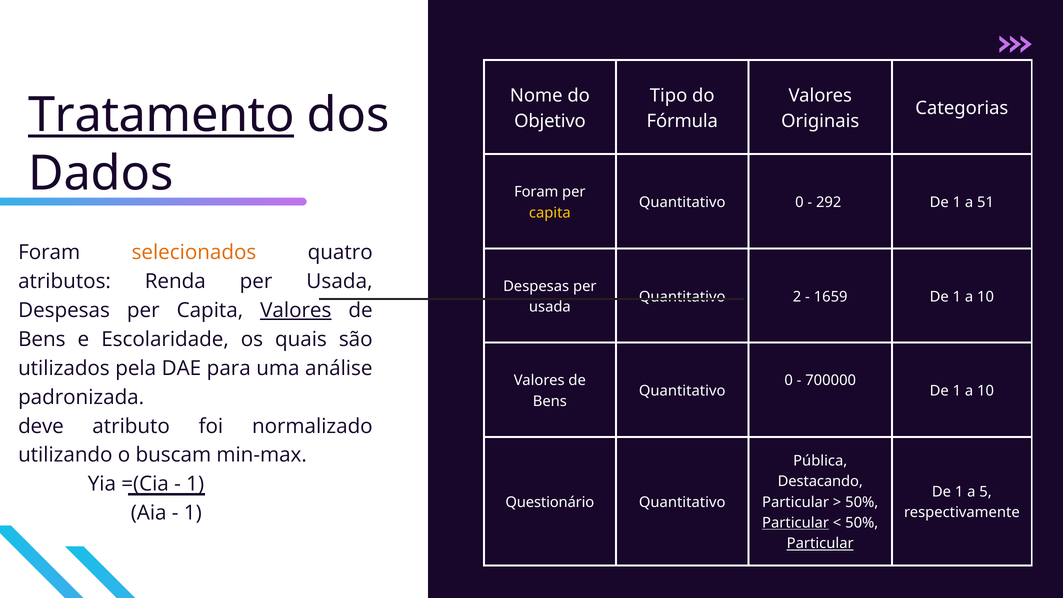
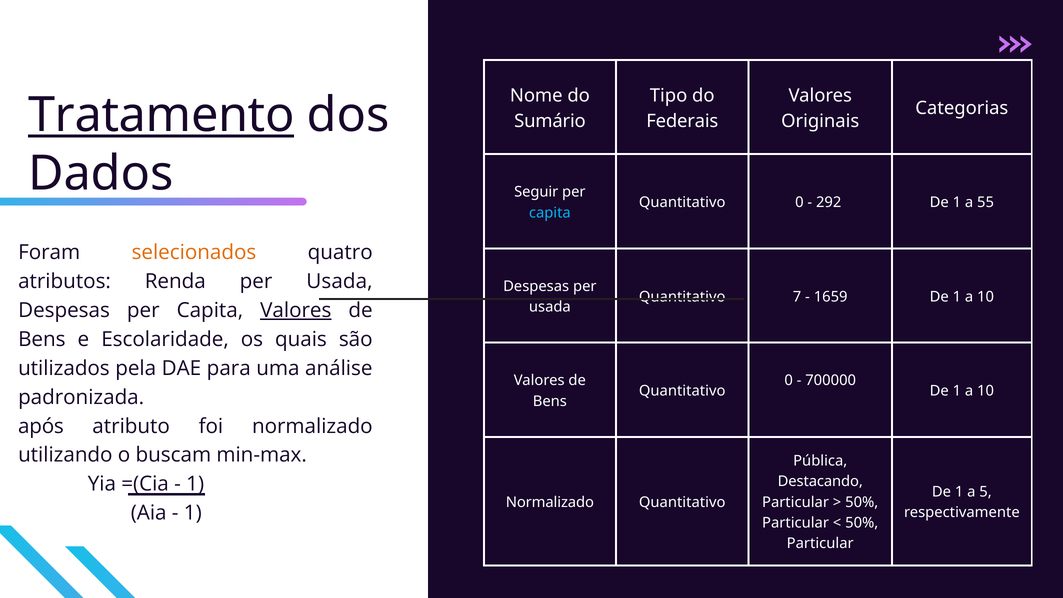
Objetivo: Objetivo -> Sumário
Fórmula: Fórmula -> Federais
Foram at (536, 192): Foram -> Seguir
51: 51 -> 55
capita at (550, 213) colour: yellow -> light blue
2: 2 -> 7
deve: deve -> após
Questionário at (550, 502): Questionário -> Normalizado
Particular at (796, 523) underline: present -> none
Particular at (820, 544) underline: present -> none
